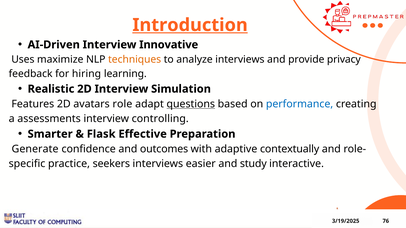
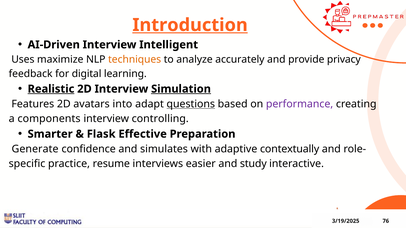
Innovative: Innovative -> Intelligent
analyze interviews: interviews -> accurately
hiring: hiring -> digital
Realistic underline: none -> present
Simulation underline: none -> present
role: role -> into
performance colour: blue -> purple
assessments: assessments -> components
outcomes: outcomes -> simulates
seekers: seekers -> resume
